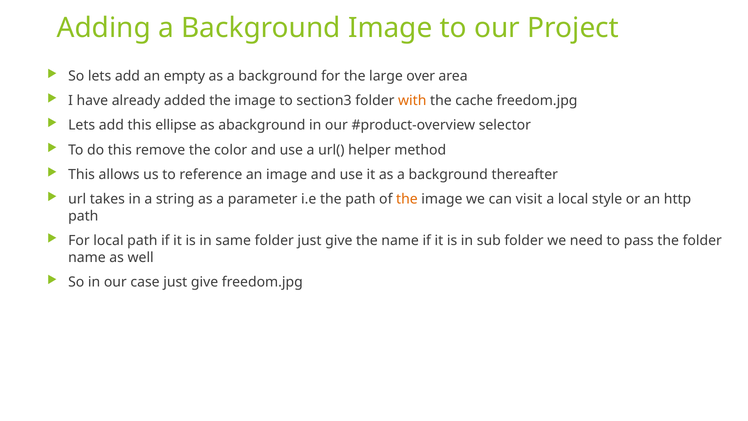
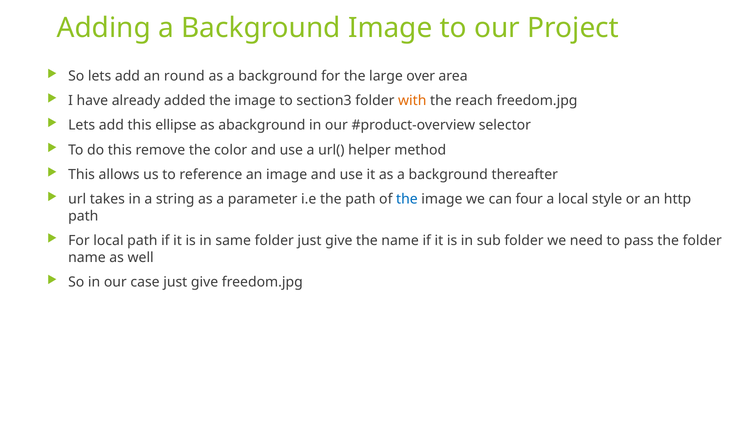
empty: empty -> round
cache: cache -> reach
the at (407, 199) colour: orange -> blue
visit: visit -> four
